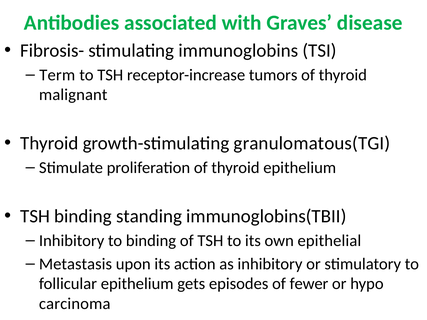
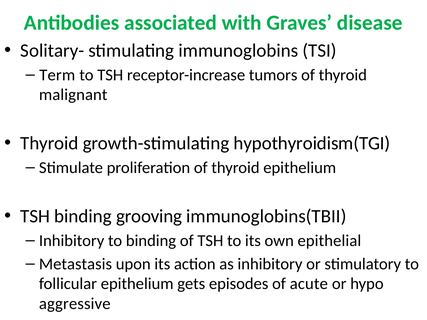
Fibrosis-: Fibrosis- -> Solitary-
granulomatous(TGI: granulomatous(TGI -> hypothyroidism(TGI
standing: standing -> grooving
fewer: fewer -> acute
carcinoma: carcinoma -> aggressive
